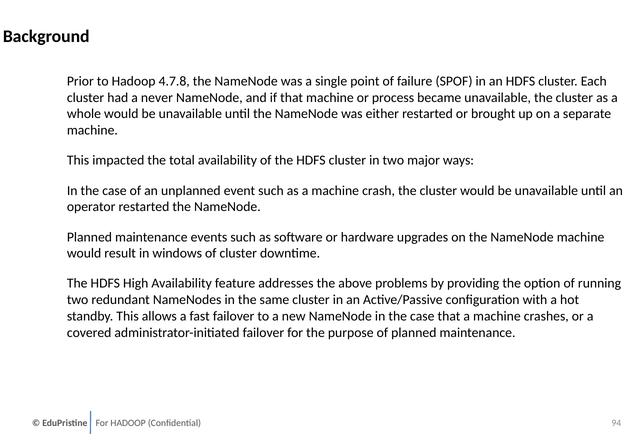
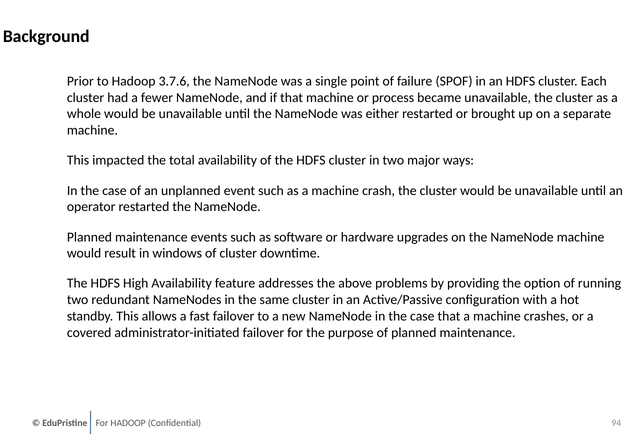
4.7.8: 4.7.8 -> 3.7.6
never: never -> fewer
